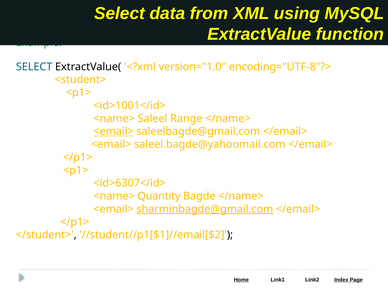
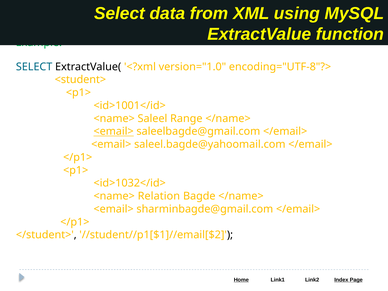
<id>6307</id>: <id>6307</id> -> <id>1032</id>
Quantity: Quantity -> Relation
sharminbagde@gmail.com underline: present -> none
